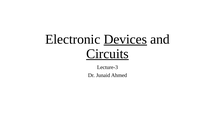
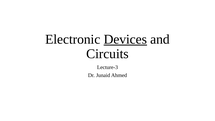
Circuits underline: present -> none
